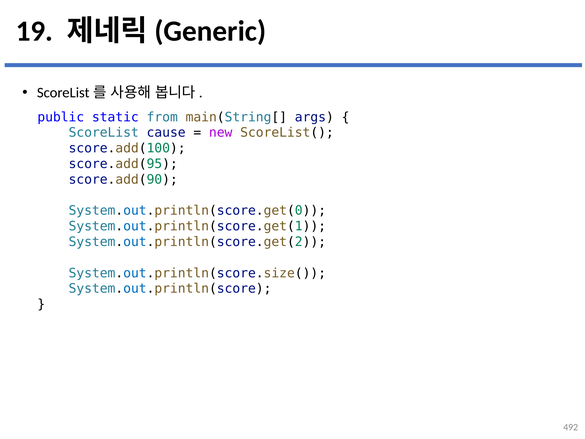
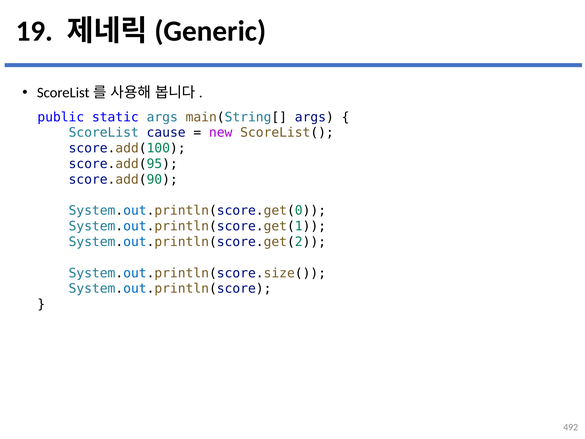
static from: from -> args
